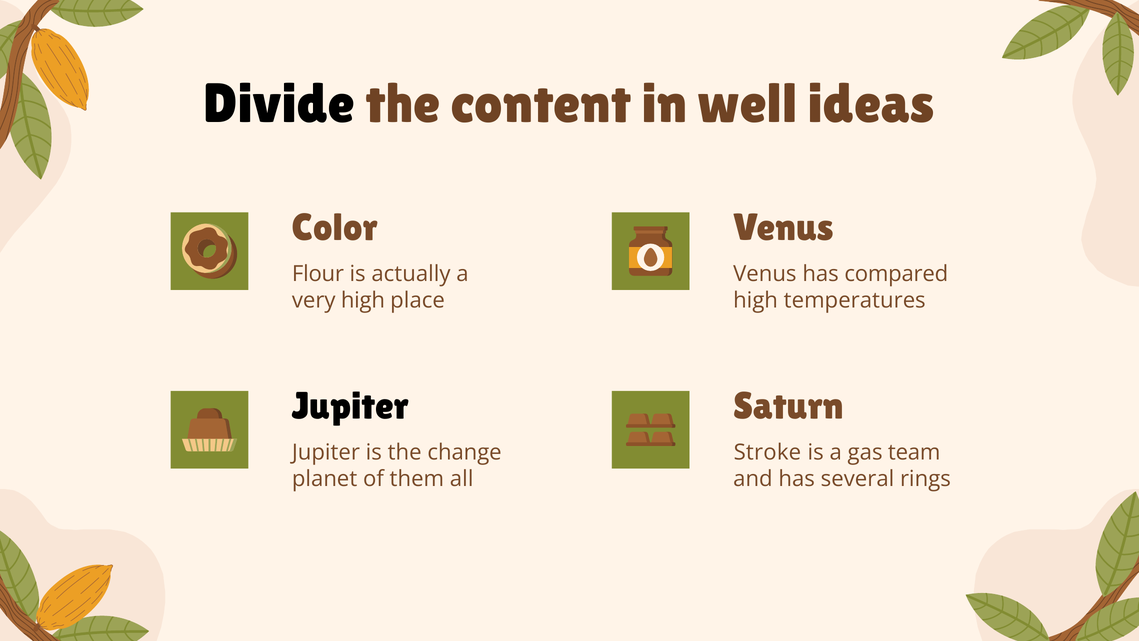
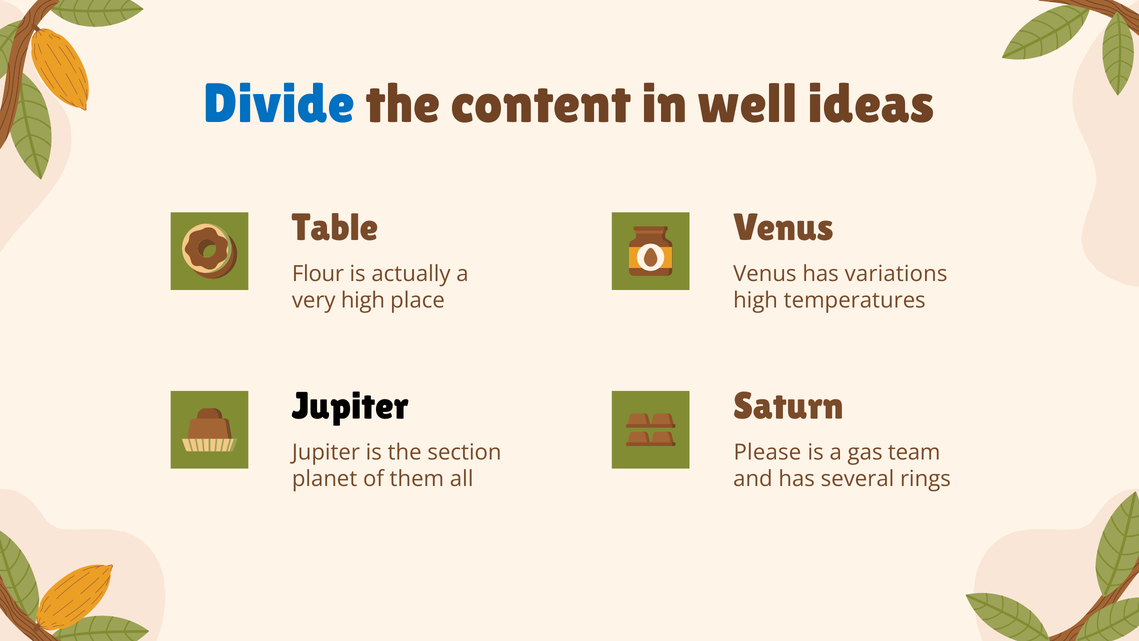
Divide colour: black -> blue
Color: Color -> Table
compared: compared -> variations
change: change -> section
Stroke: Stroke -> Please
